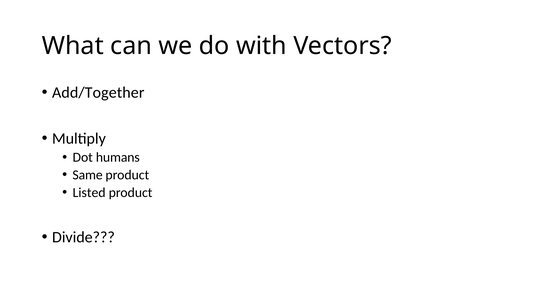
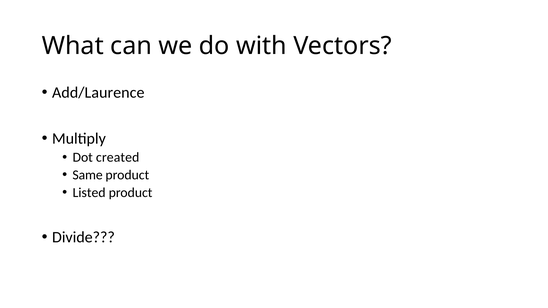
Add/Together: Add/Together -> Add/Laurence
humans: humans -> created
